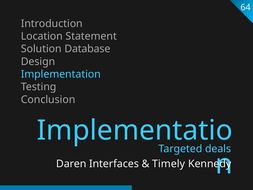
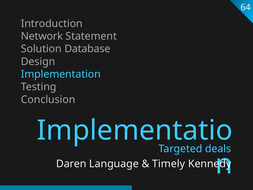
Location: Location -> Network
Interfaces: Interfaces -> Language
